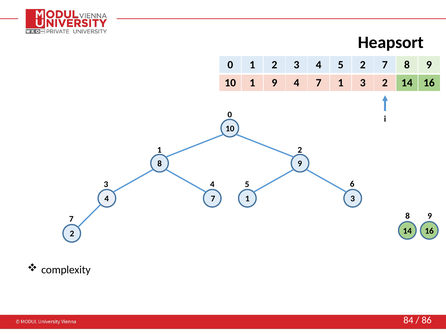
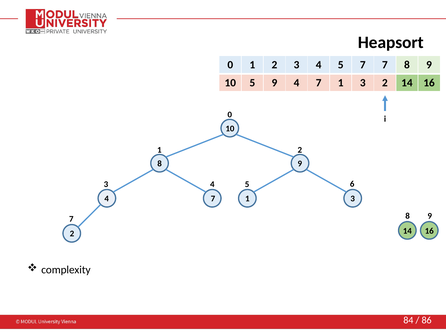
5 2: 2 -> 7
10 1: 1 -> 5
